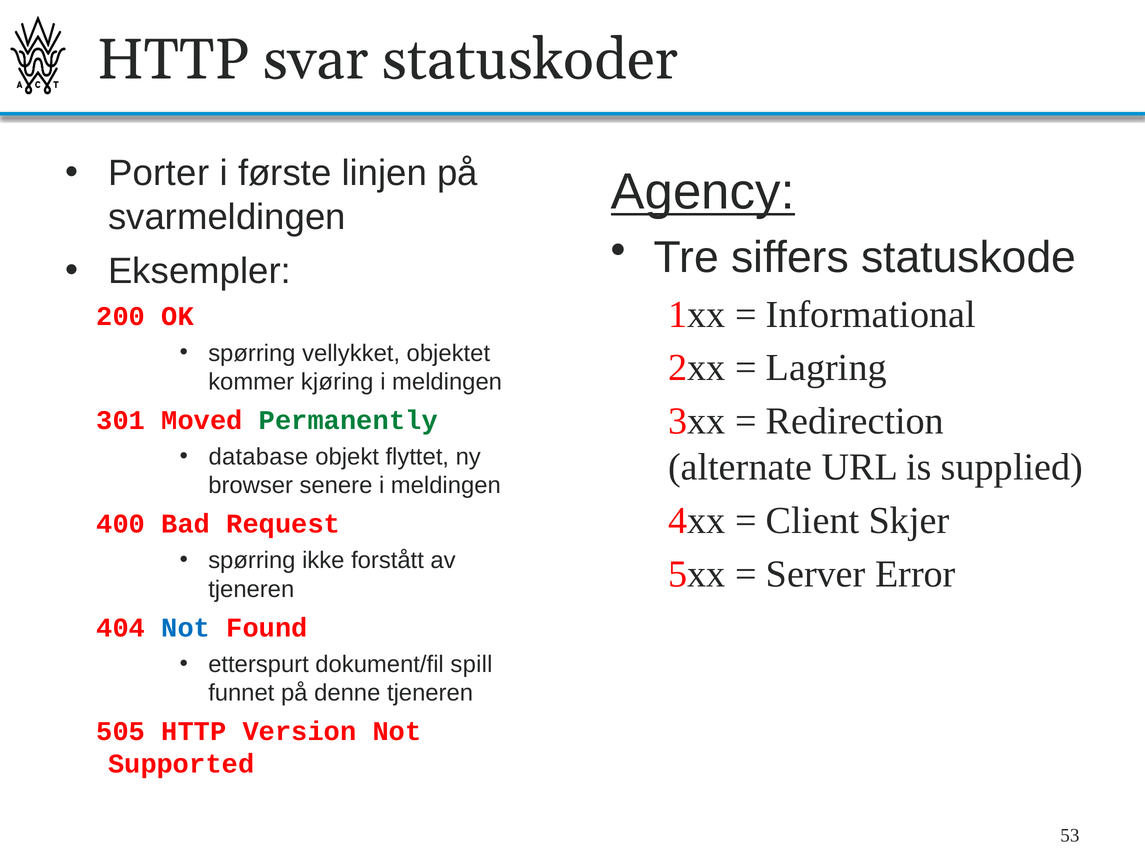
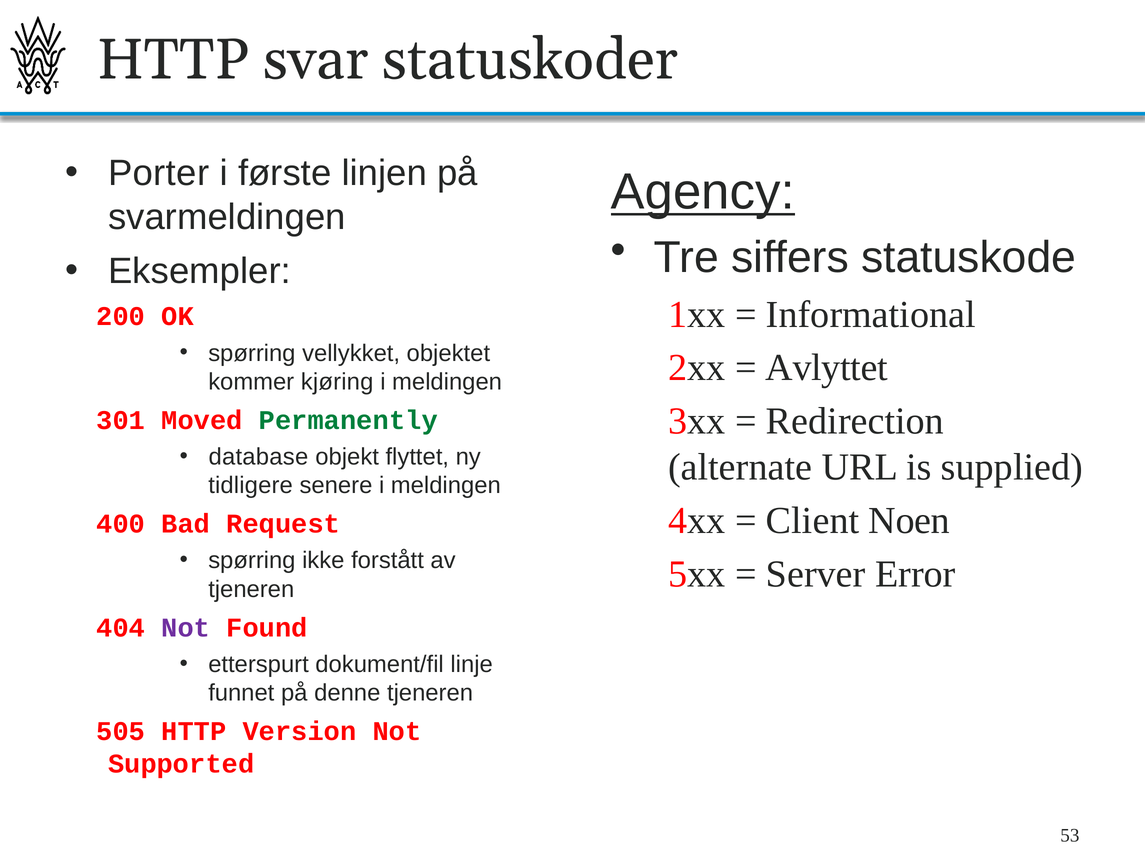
Lagring: Lagring -> Avlyttet
browser: browser -> tidligere
Skjer: Skjer -> Noen
Not at (186, 627) colour: blue -> purple
spill: spill -> linje
